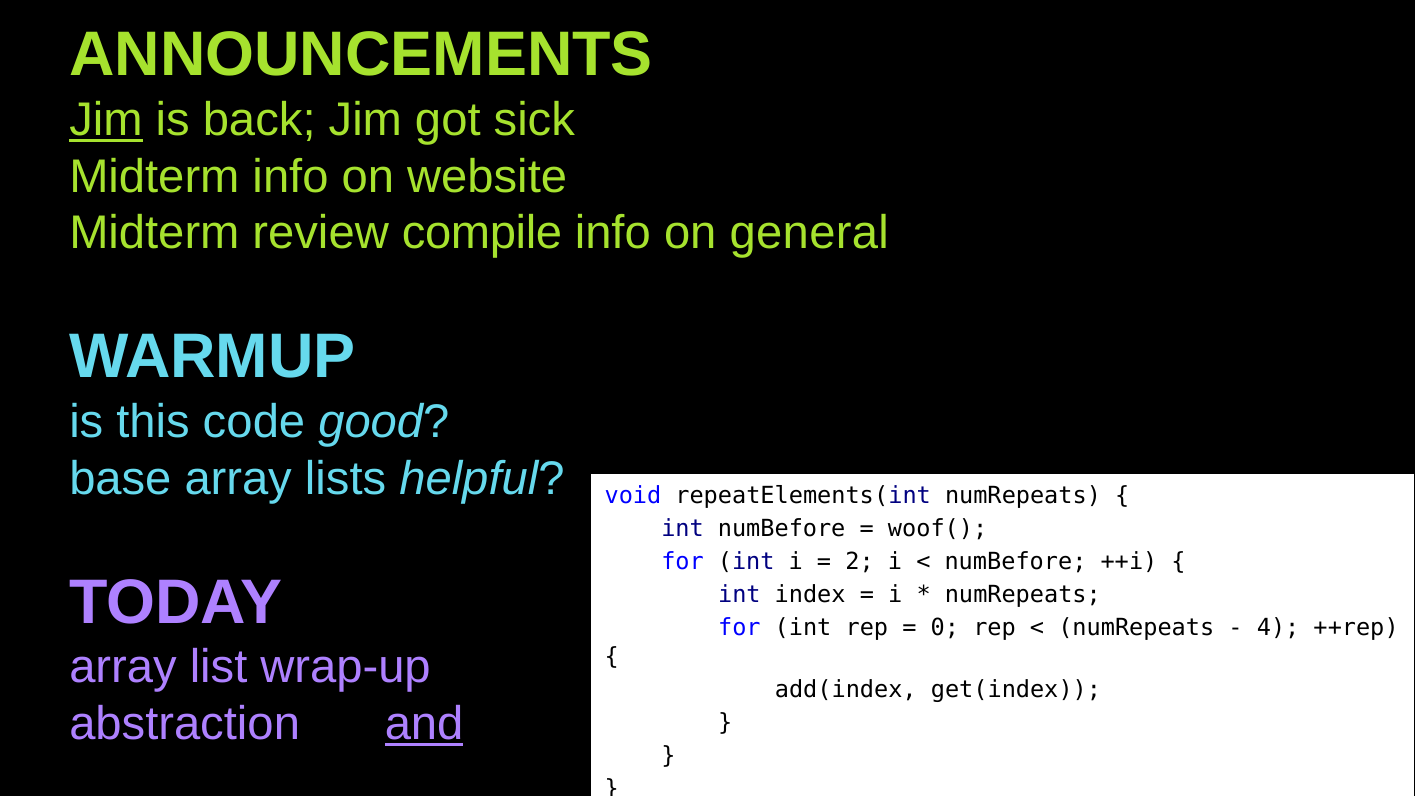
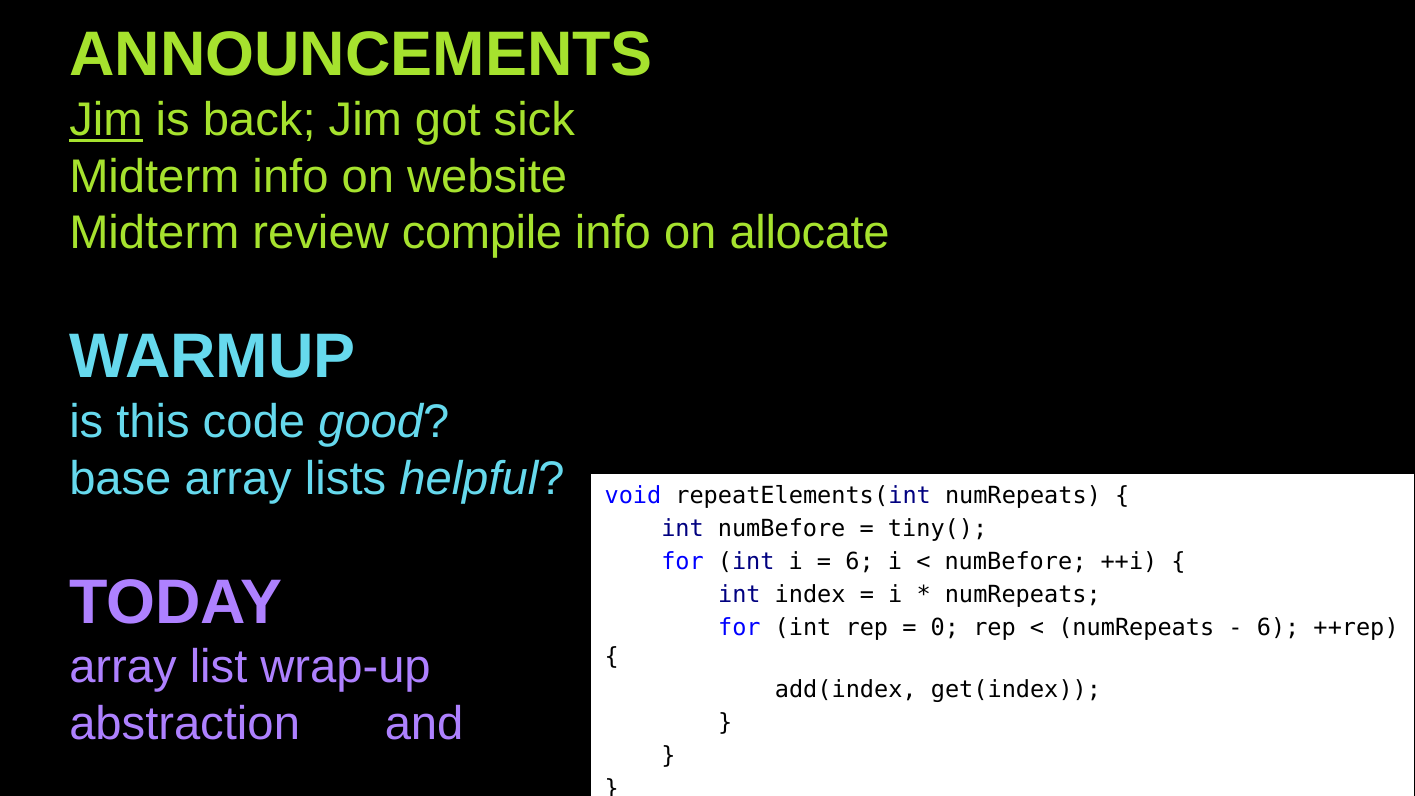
general: general -> allocate
woof(: woof( -> tiny(
2 at (860, 562): 2 -> 6
4 at (1278, 628): 4 -> 6
and underline: present -> none
